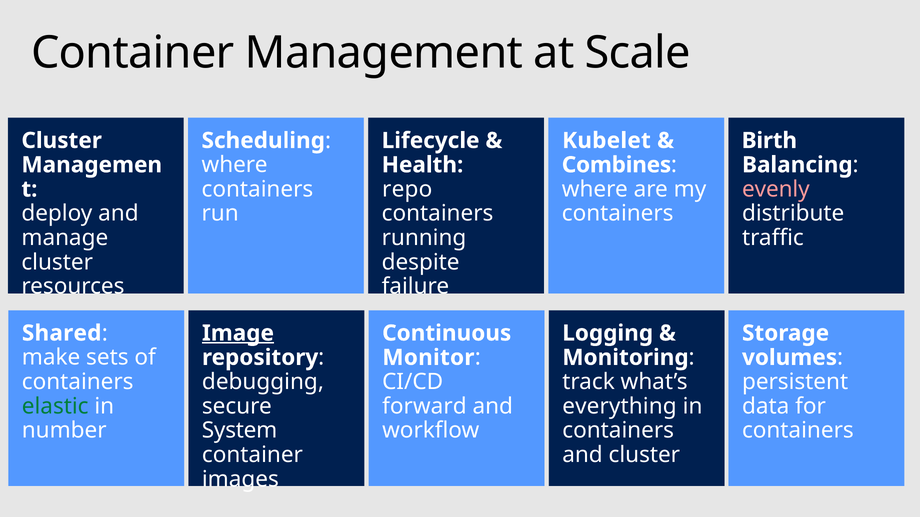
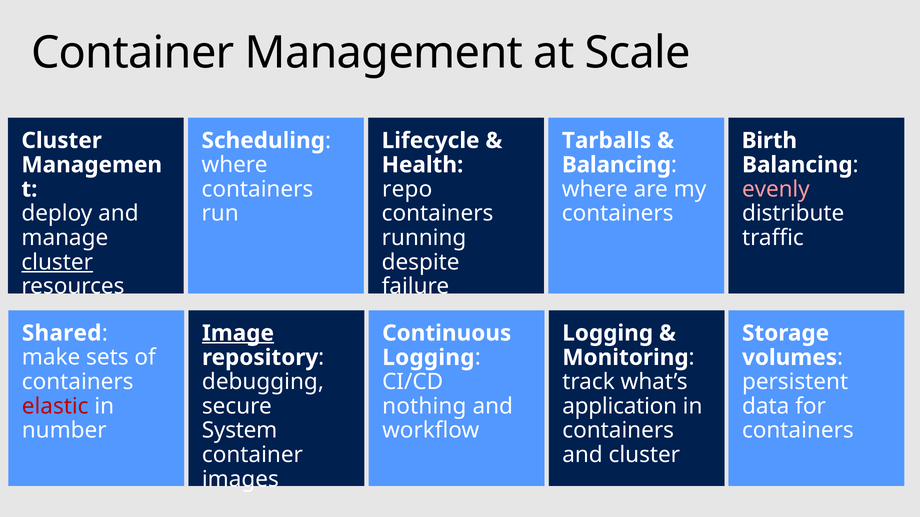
Kubelet: Kubelet -> Tarballs
Combines at (616, 165): Combines -> Balancing
cluster at (57, 262) underline: none -> present
Monitor at (428, 358): Monitor -> Logging
elastic colour: green -> red
forward: forward -> nothing
everything: everything -> application
